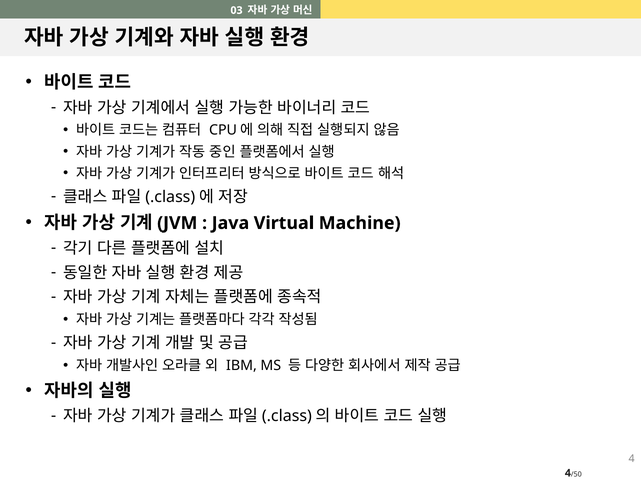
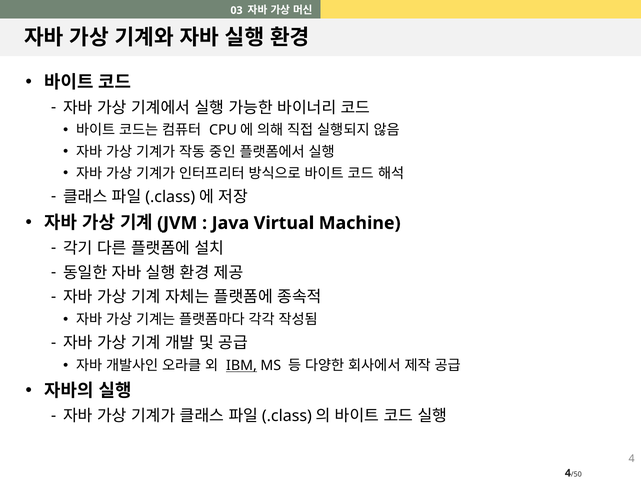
IBM underline: none -> present
